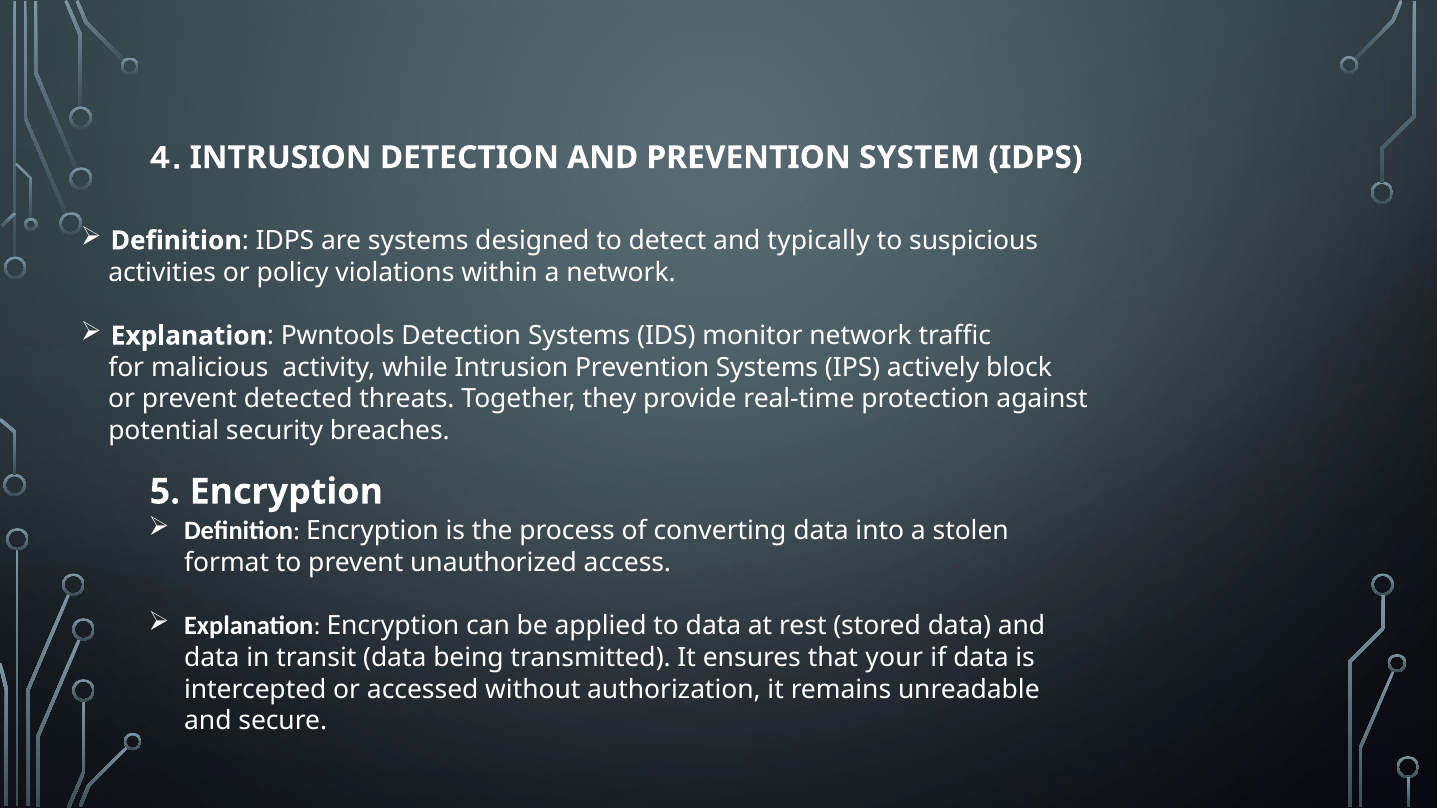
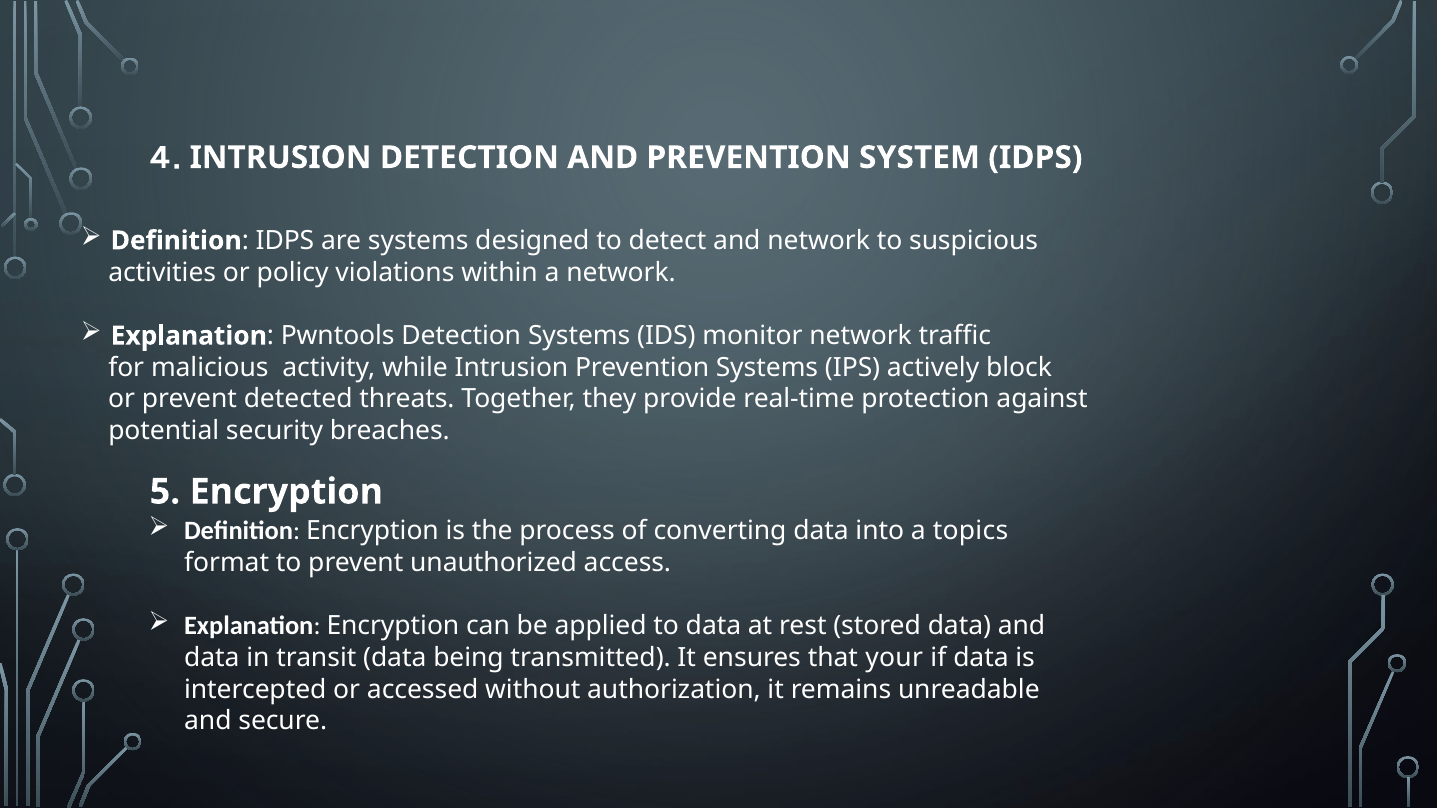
and typically: typically -> network
stolen: stolen -> topics
